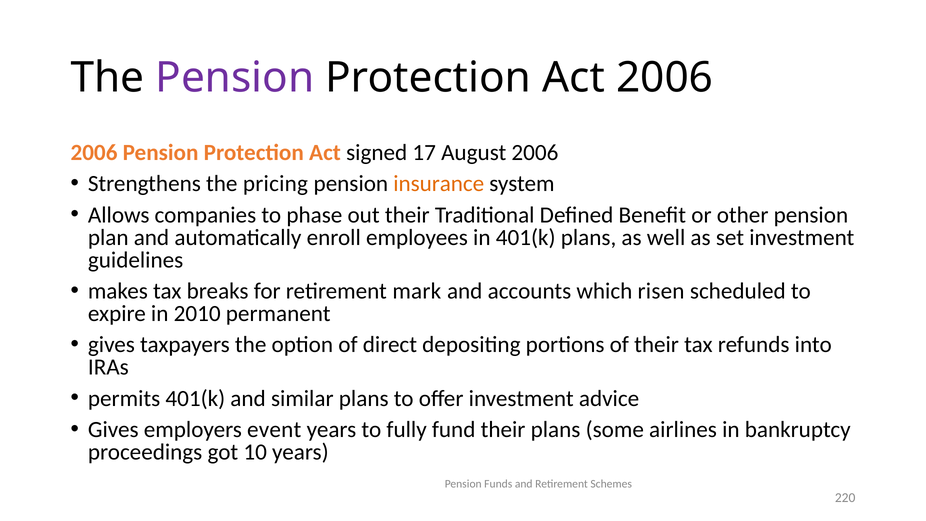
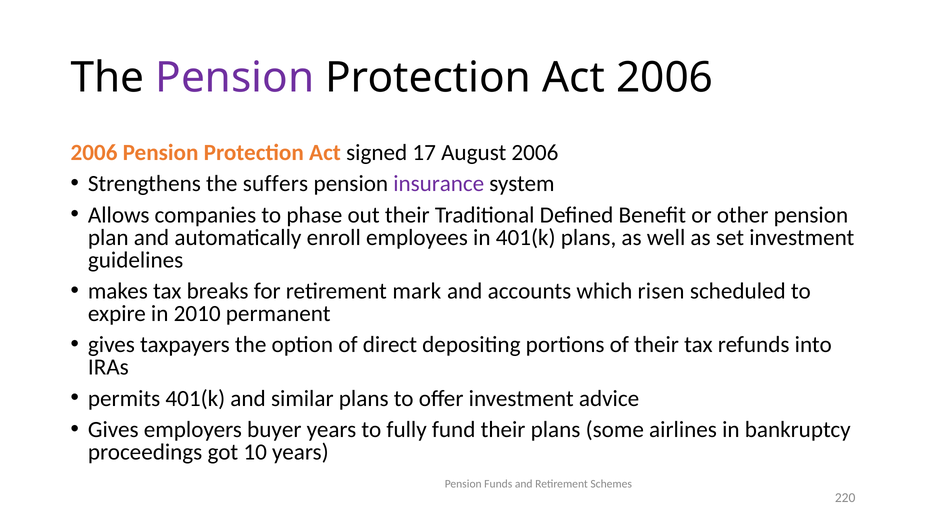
pricing: pricing -> suffers
insurance colour: orange -> purple
event: event -> buyer
